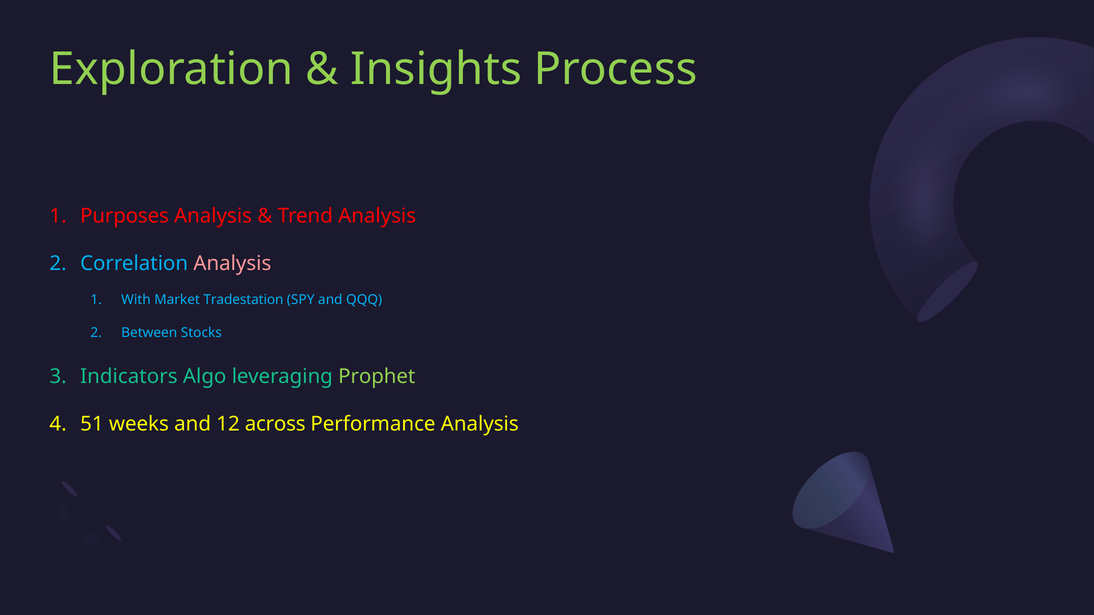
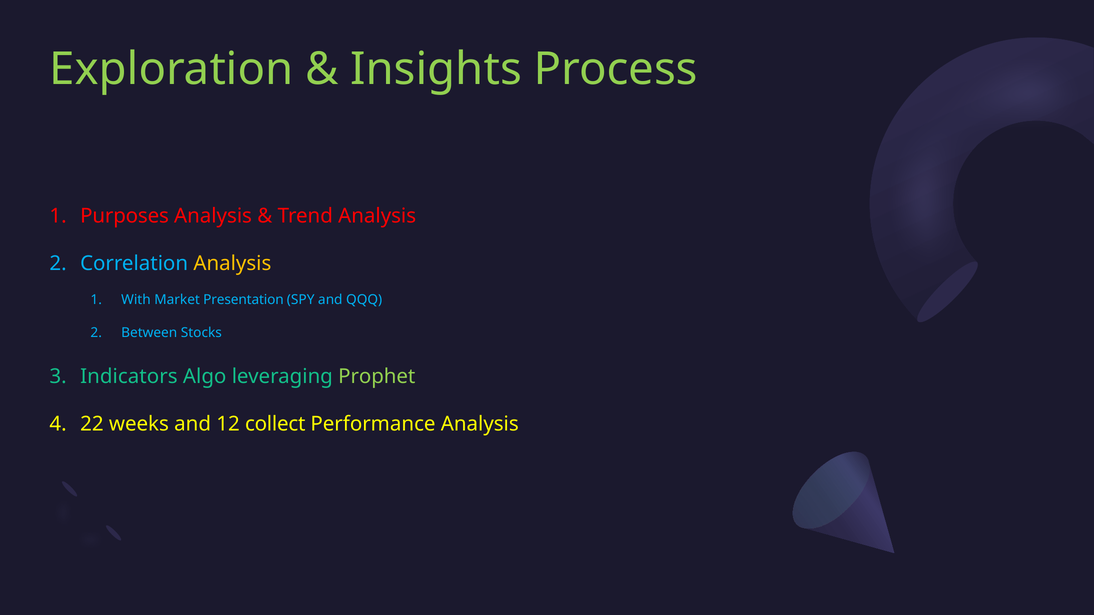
Analysis at (232, 264) colour: pink -> yellow
Tradestation: Tradestation -> Presentation
51: 51 -> 22
across: across -> collect
